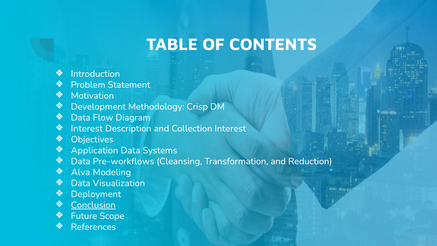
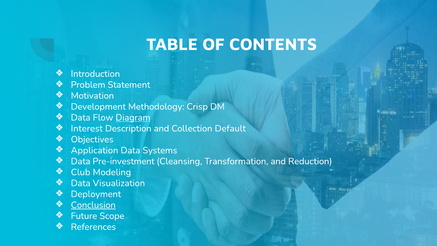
Diagram underline: none -> present
Collection Interest: Interest -> Default
Pre-workflows: Pre-workflows -> Pre-investment
Alva: Alva -> Club
